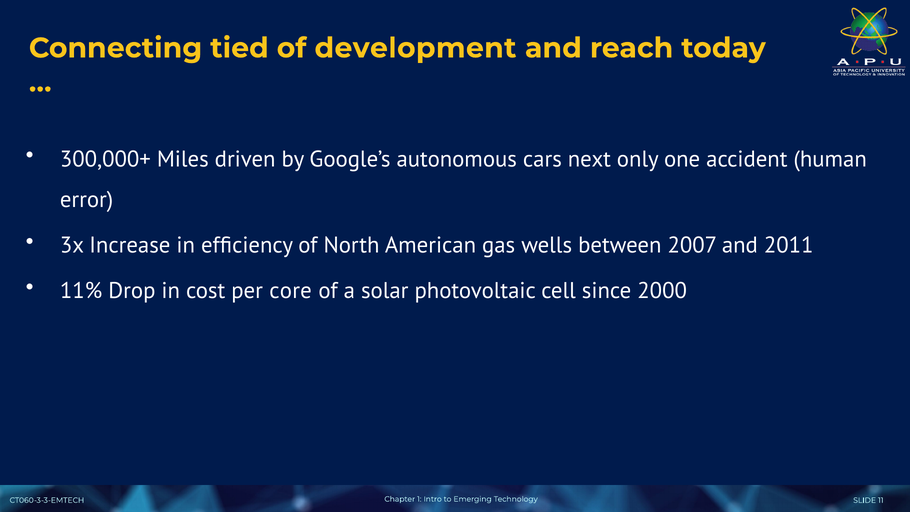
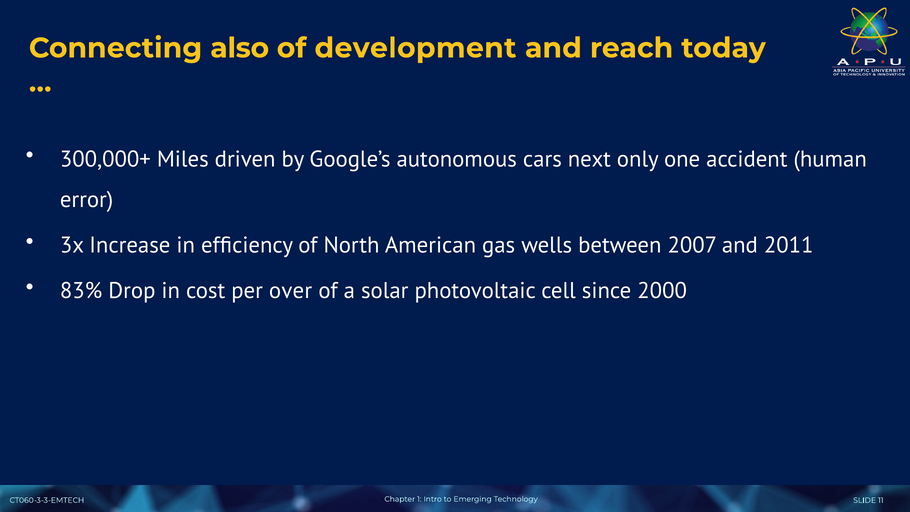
tied: tied -> also
11%: 11% -> 83%
core: core -> over
